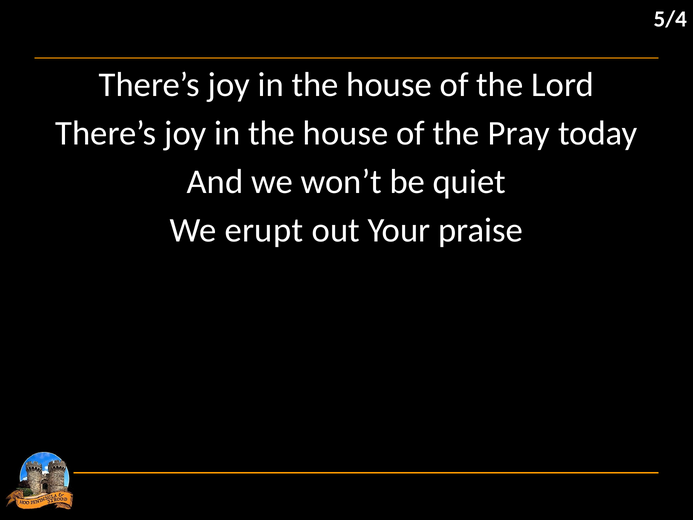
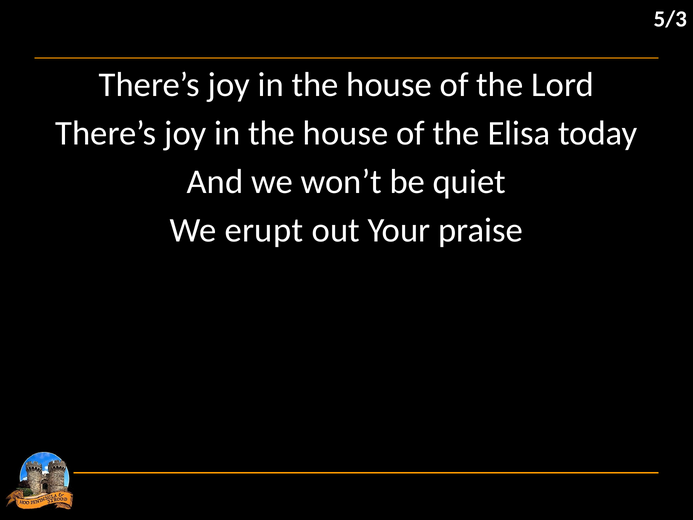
5/4: 5/4 -> 5/3
Pray: Pray -> Elisa
